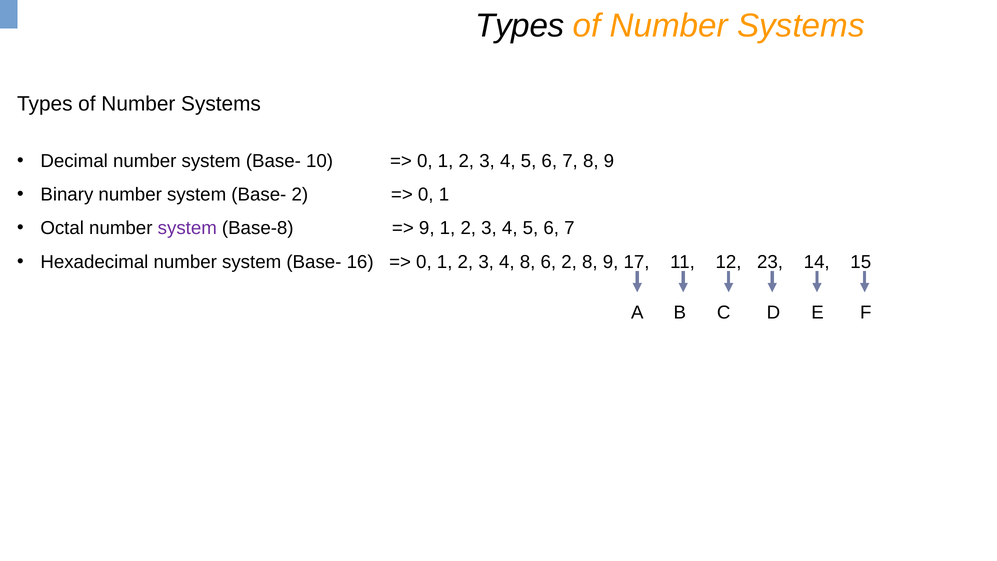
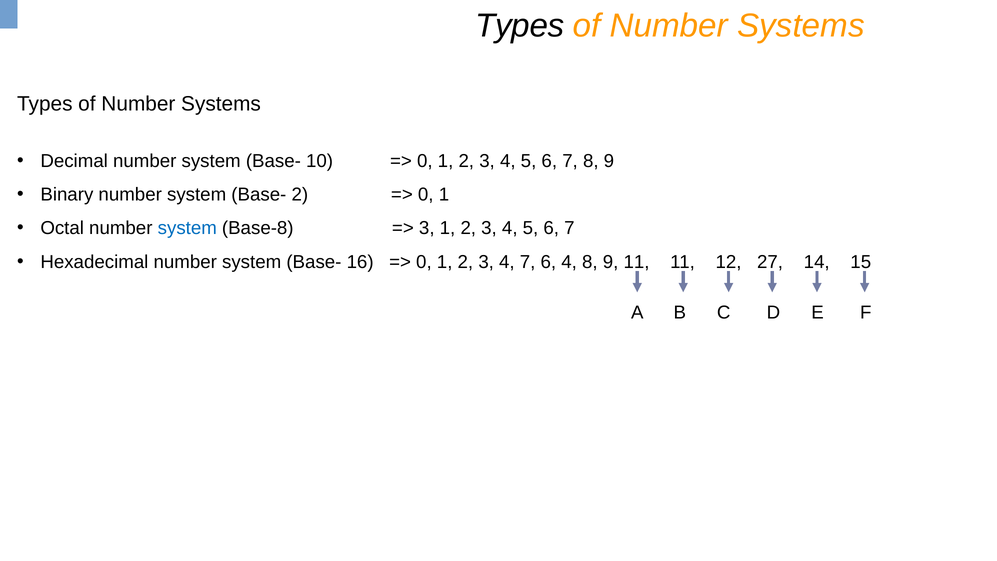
system at (187, 228) colour: purple -> blue
9 at (427, 228): 9 -> 3
4 8: 8 -> 7
6 2: 2 -> 4
9 17: 17 -> 11
23: 23 -> 27
